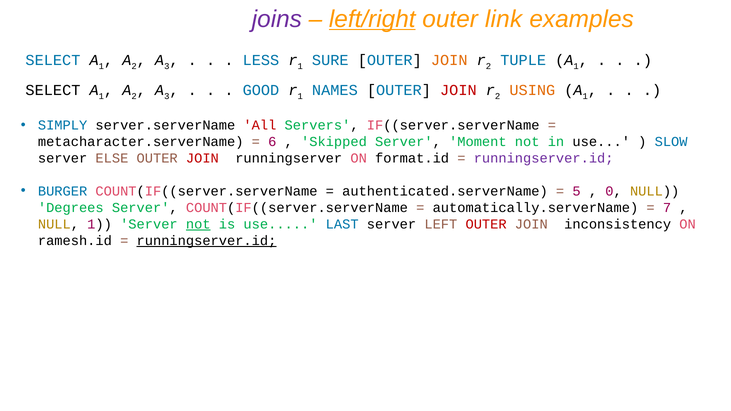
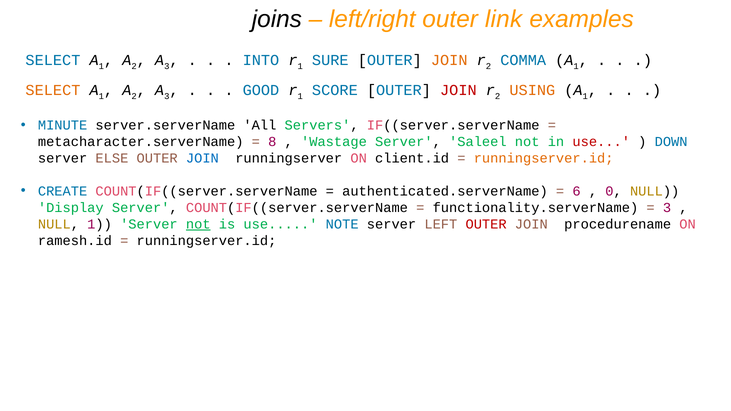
joins colour: purple -> black
left/right underline: present -> none
LESS: LESS -> INTO
TUPLE: TUPLE -> COMMA
SELECT at (53, 90) colour: black -> orange
NAMES: NAMES -> SCORE
SIMPLY: SIMPLY -> MINUTE
All colour: red -> black
6: 6 -> 8
Skipped: Skipped -> Wastage
Moment: Moment -> Saleel
use at (601, 142) colour: black -> red
SLOW: SLOW -> DOWN
JOIN at (202, 158) colour: red -> blue
format.id: format.id -> client.id
runningserver.id at (544, 158) colour: purple -> orange
BURGER: BURGER -> CREATE
5: 5 -> 6
Degrees: Degrees -> Display
automatically.serverName: automatically.serverName -> functionality.serverName
7 at (667, 208): 7 -> 3
LAST: LAST -> NOTE
inconsistency: inconsistency -> procedurename
runningserver.id at (206, 241) underline: present -> none
